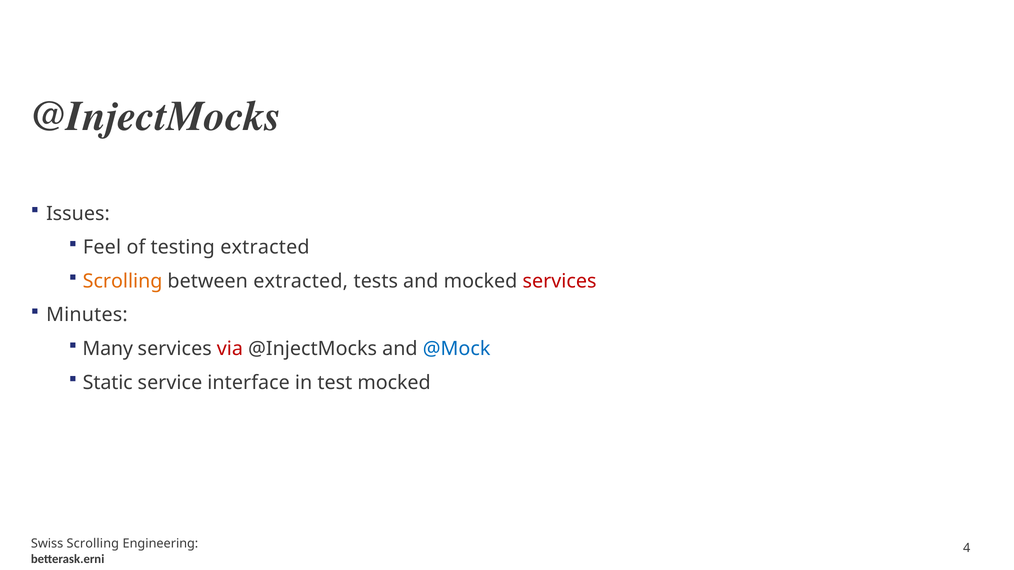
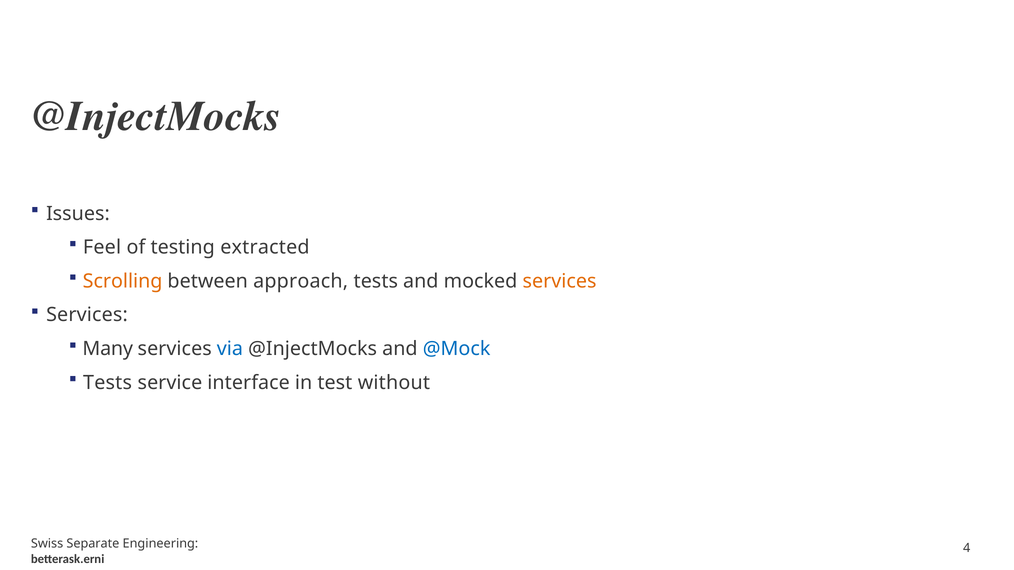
between extracted: extracted -> approach
services at (560, 281) colour: red -> orange
Minutes at (87, 315): Minutes -> Services
via colour: red -> blue
Static at (108, 383): Static -> Tests
test mocked: mocked -> without
Swiss Scrolling: Scrolling -> Separate
